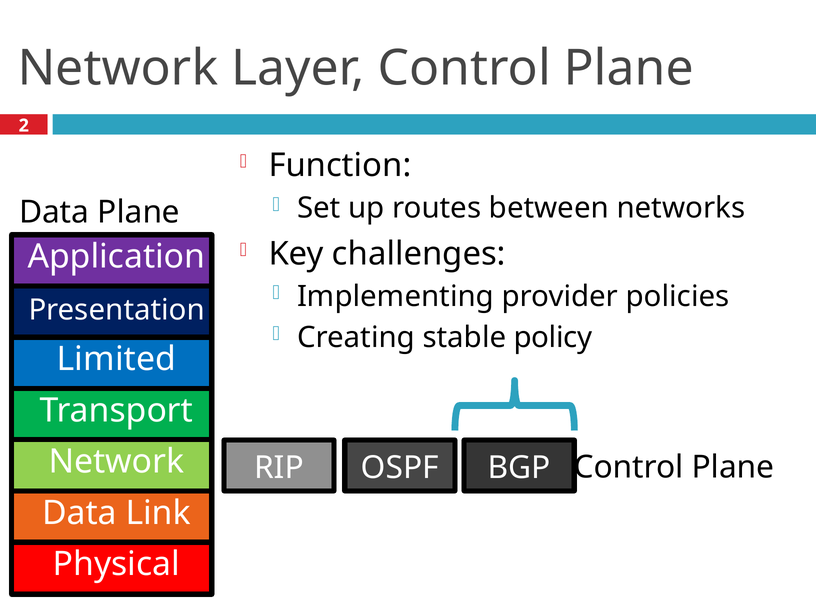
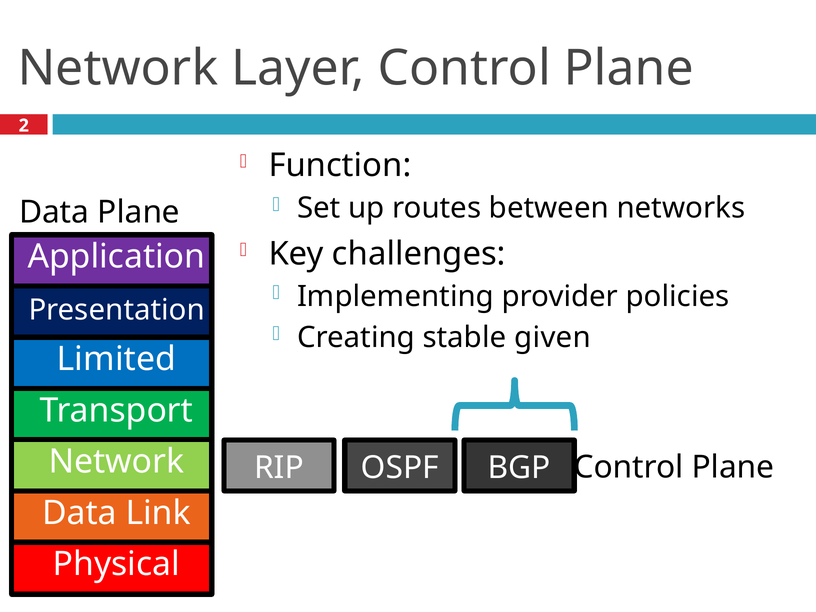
policy: policy -> given
